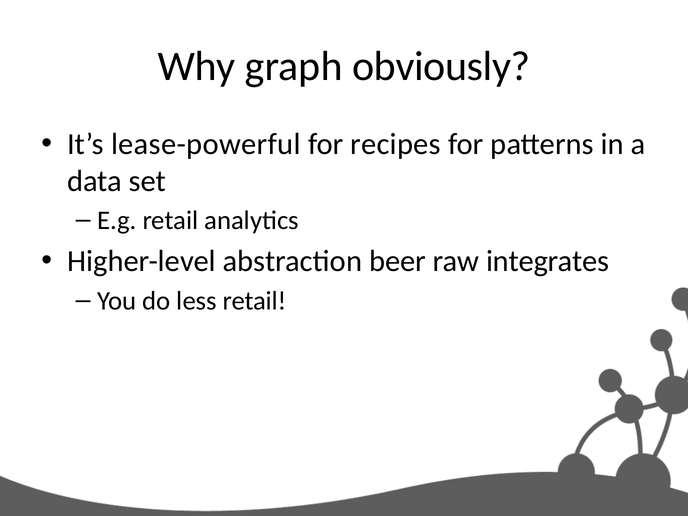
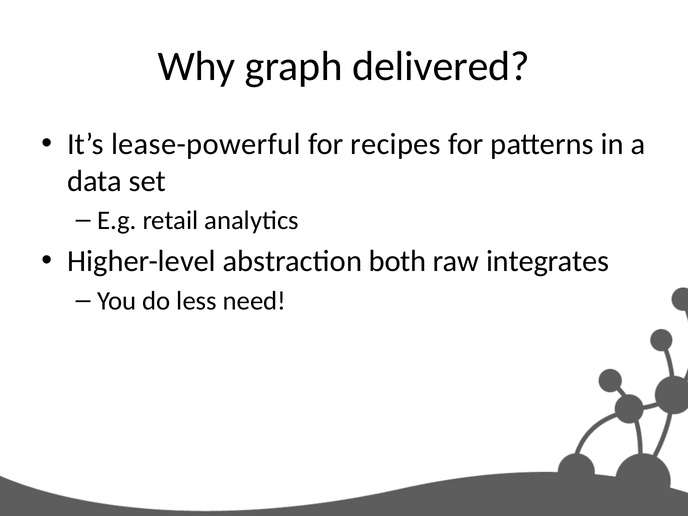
obviously: obviously -> delivered
beer: beer -> both
less retail: retail -> need
